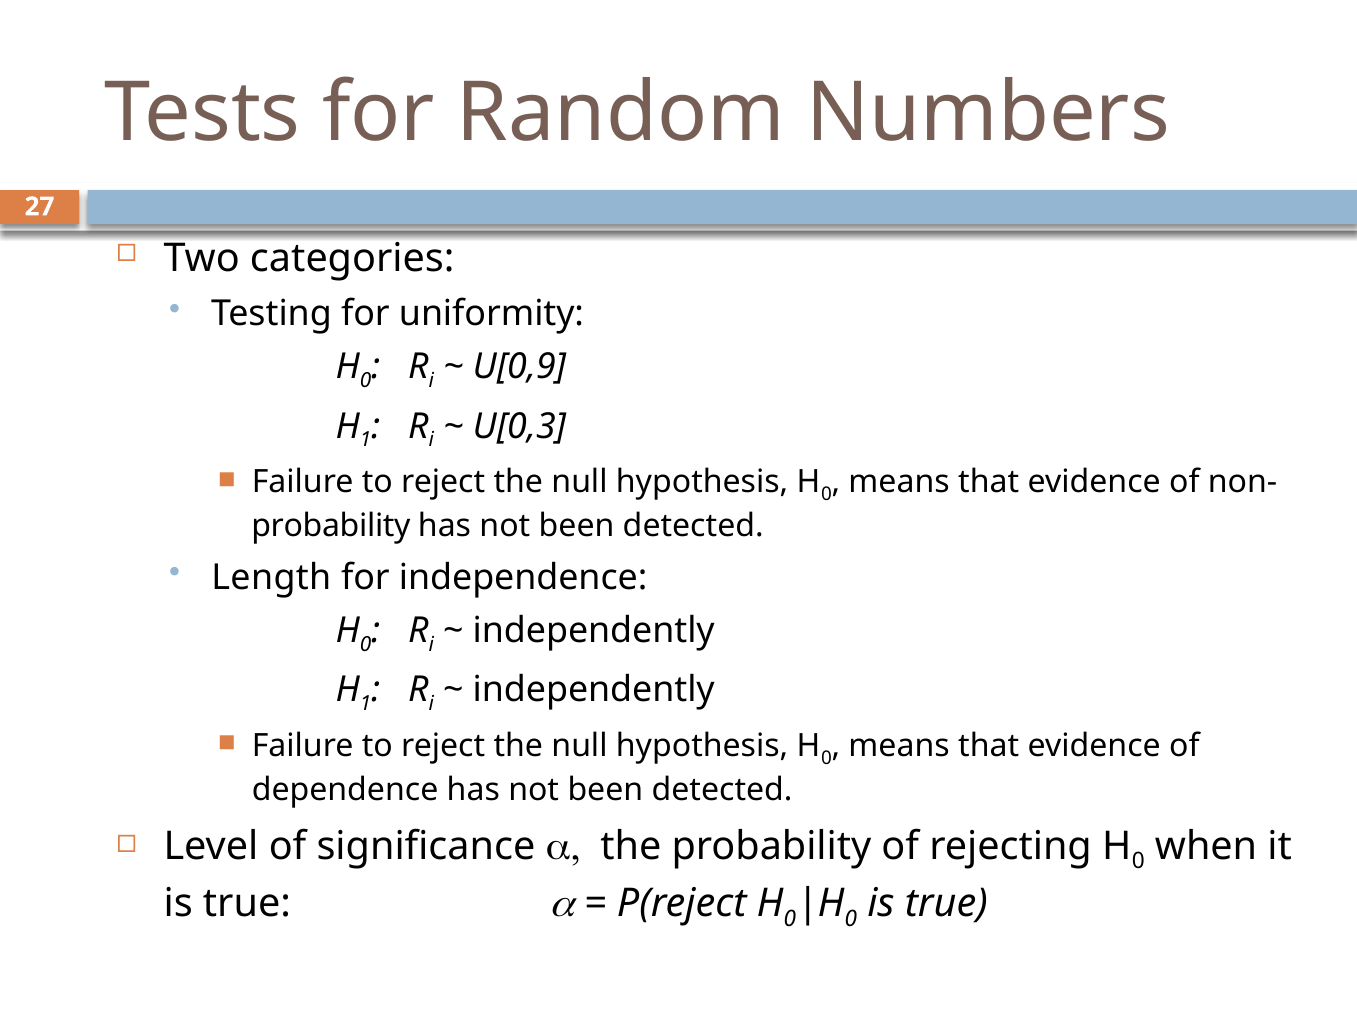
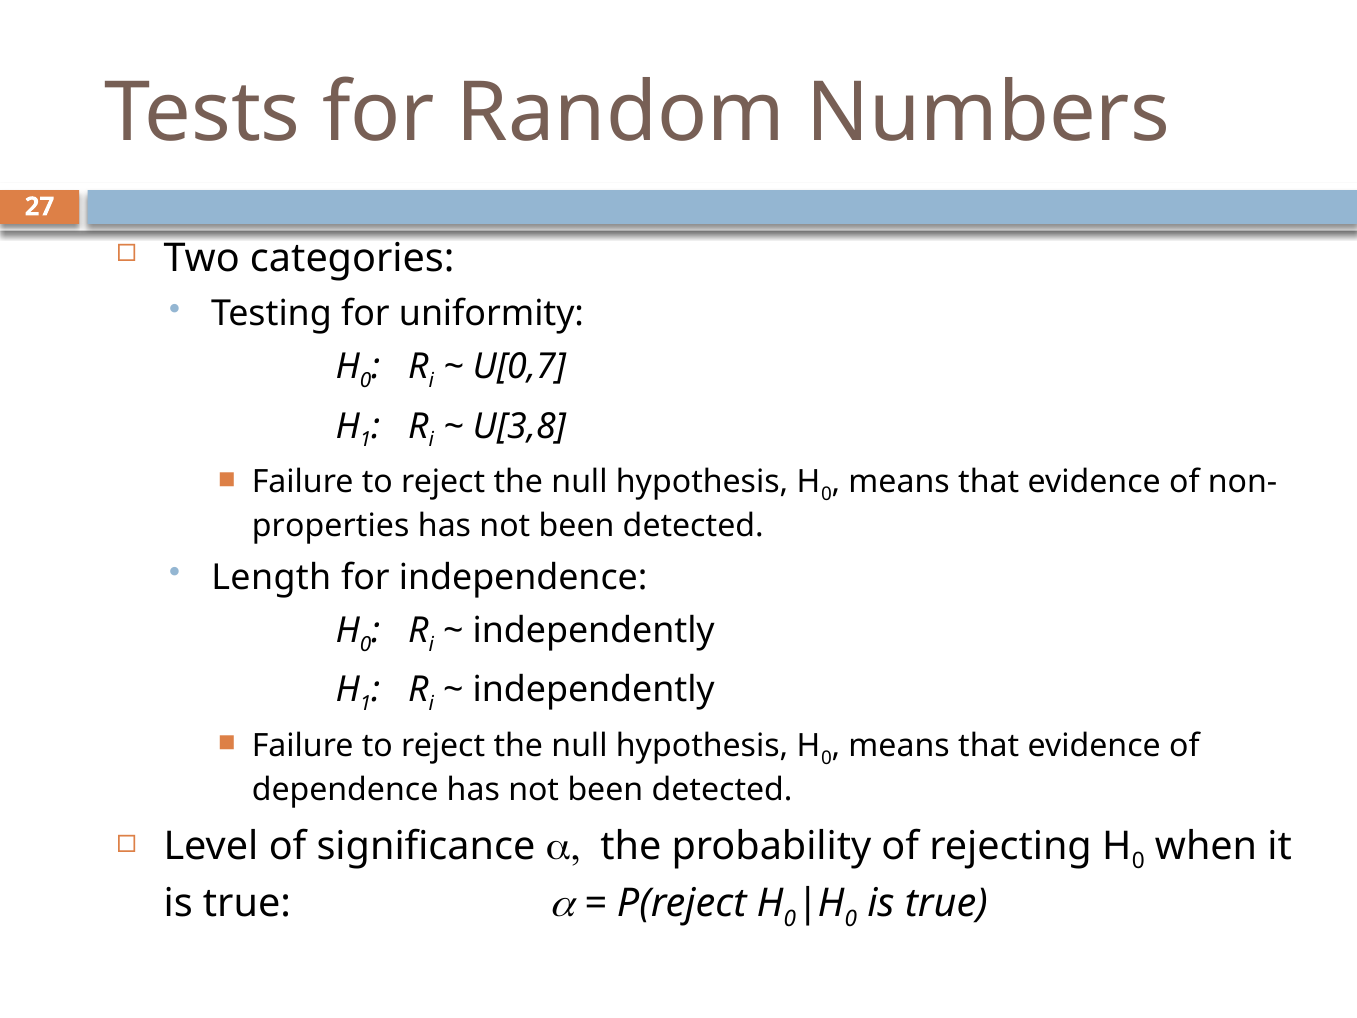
U[0,9: U[0,9 -> U[0,7
U[0,3: U[0,3 -> U[3,8
probability at (331, 526): probability -> properties
